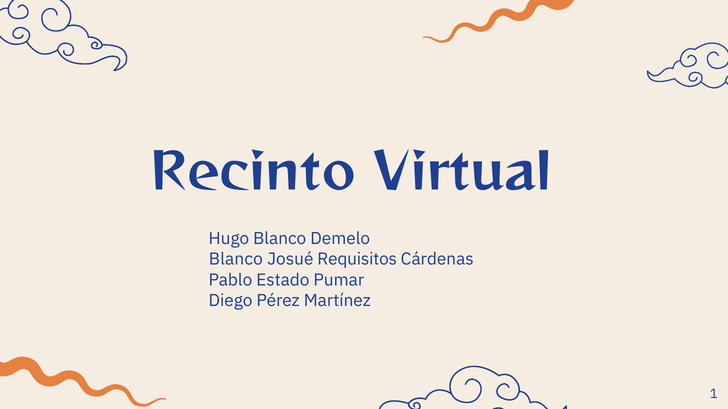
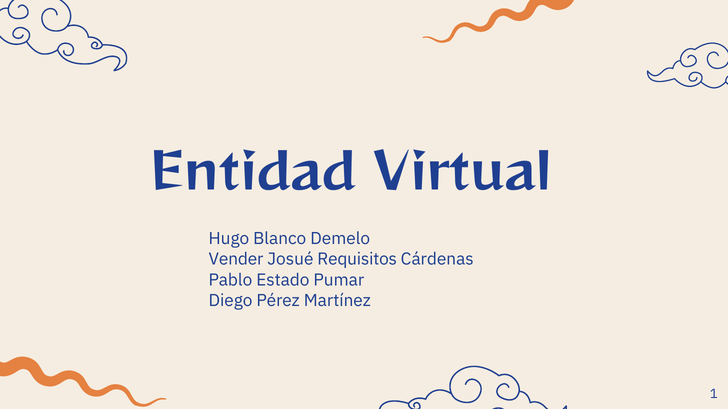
Recinto: Recinto -> Entidad
Blanco at (236, 260): Blanco -> Vender
